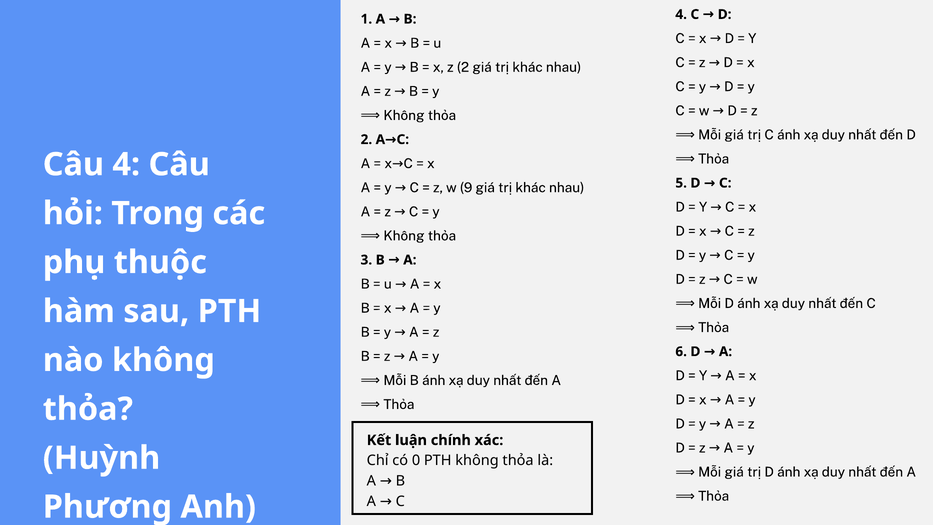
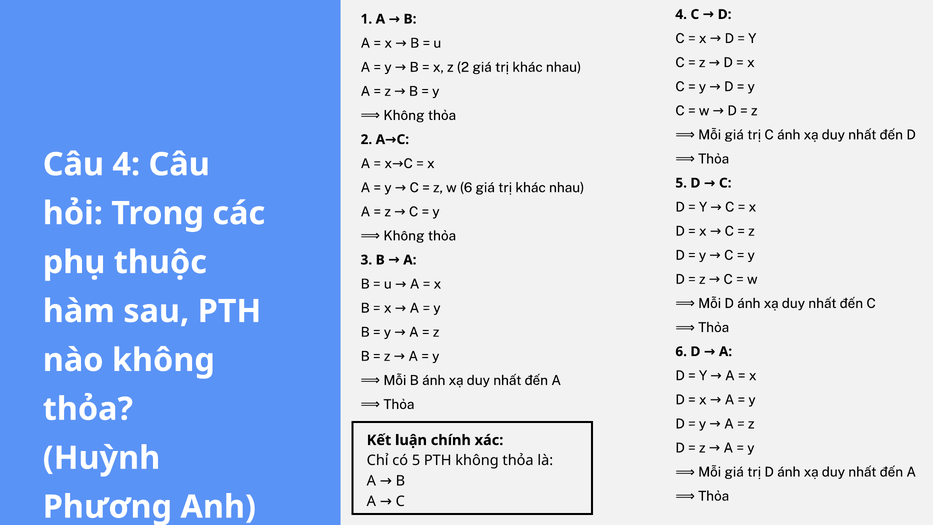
w 9: 9 -> 6
có 0: 0 -> 5
